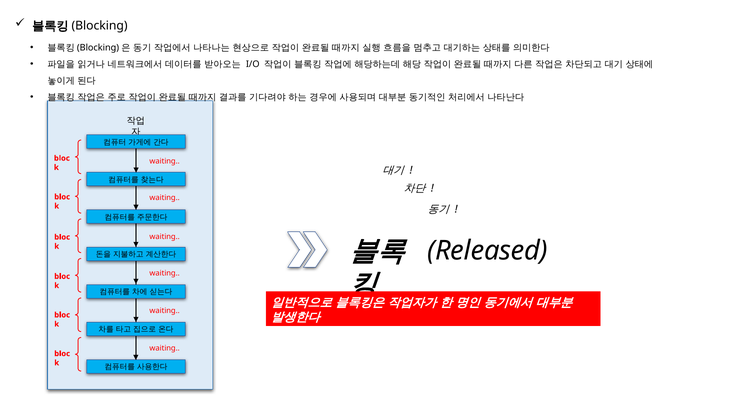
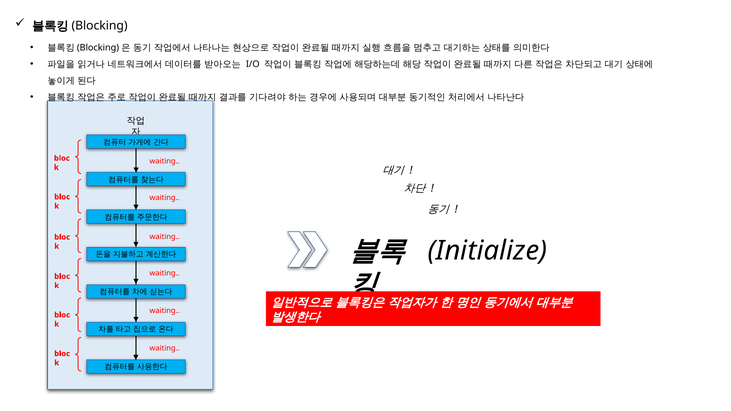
Released: Released -> Initialize
